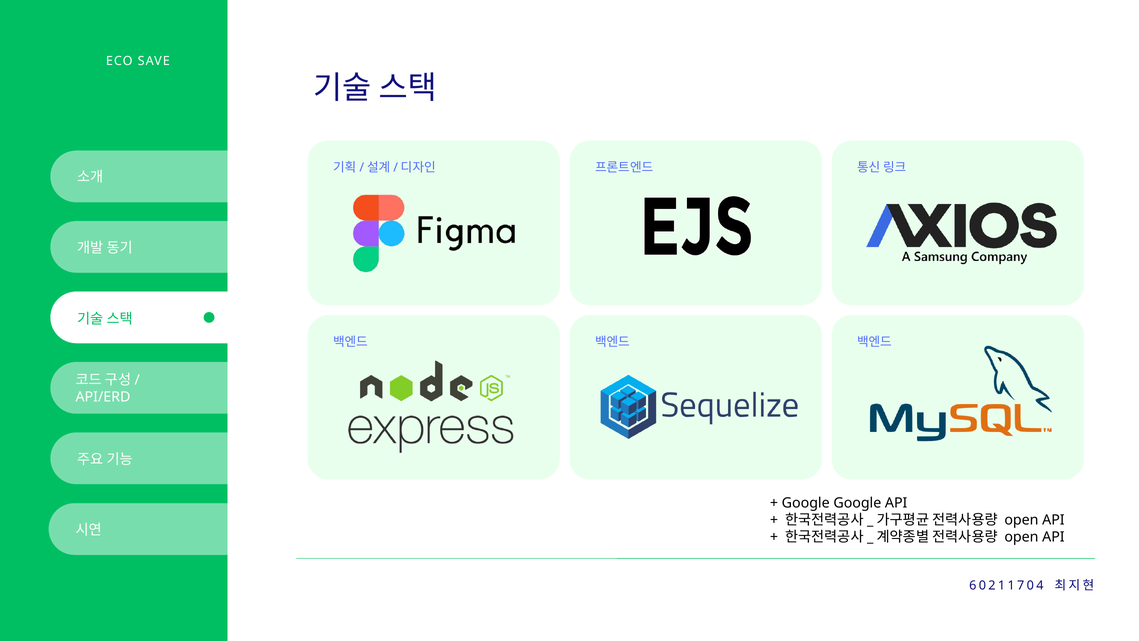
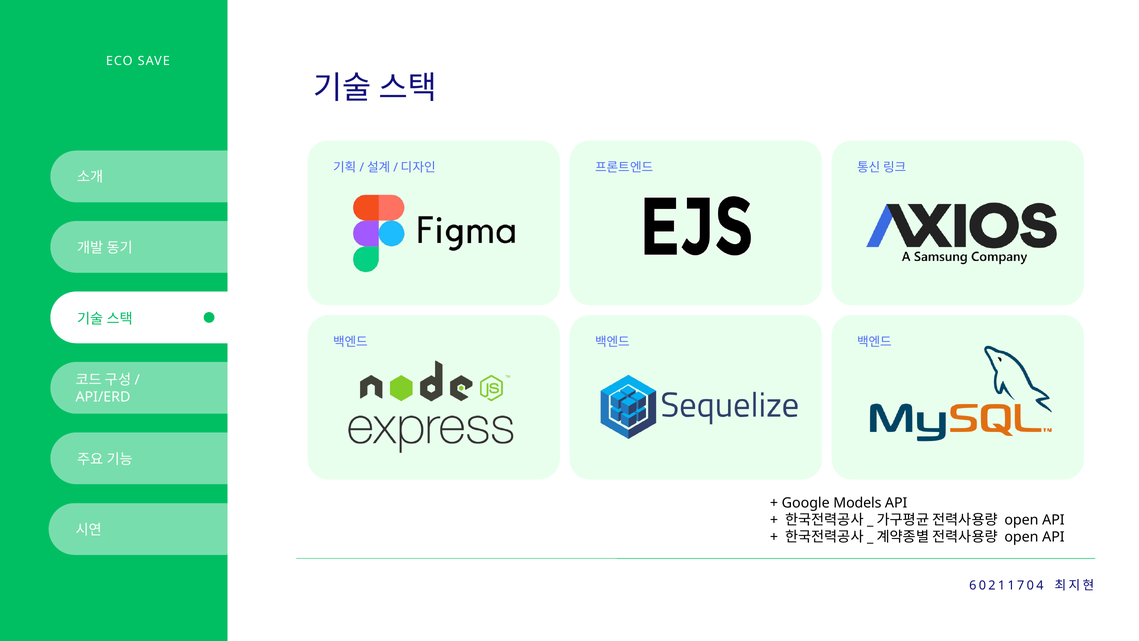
Google Google: Google -> Models
